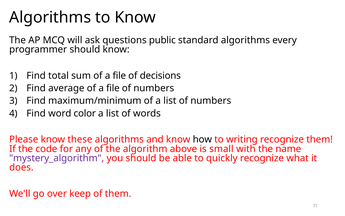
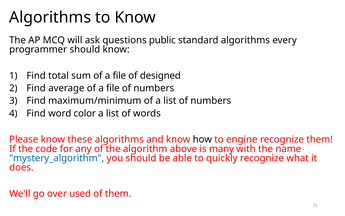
decisions: decisions -> designed
writing: writing -> engine
small: small -> many
mystery_algorithm colour: purple -> blue
keep: keep -> used
